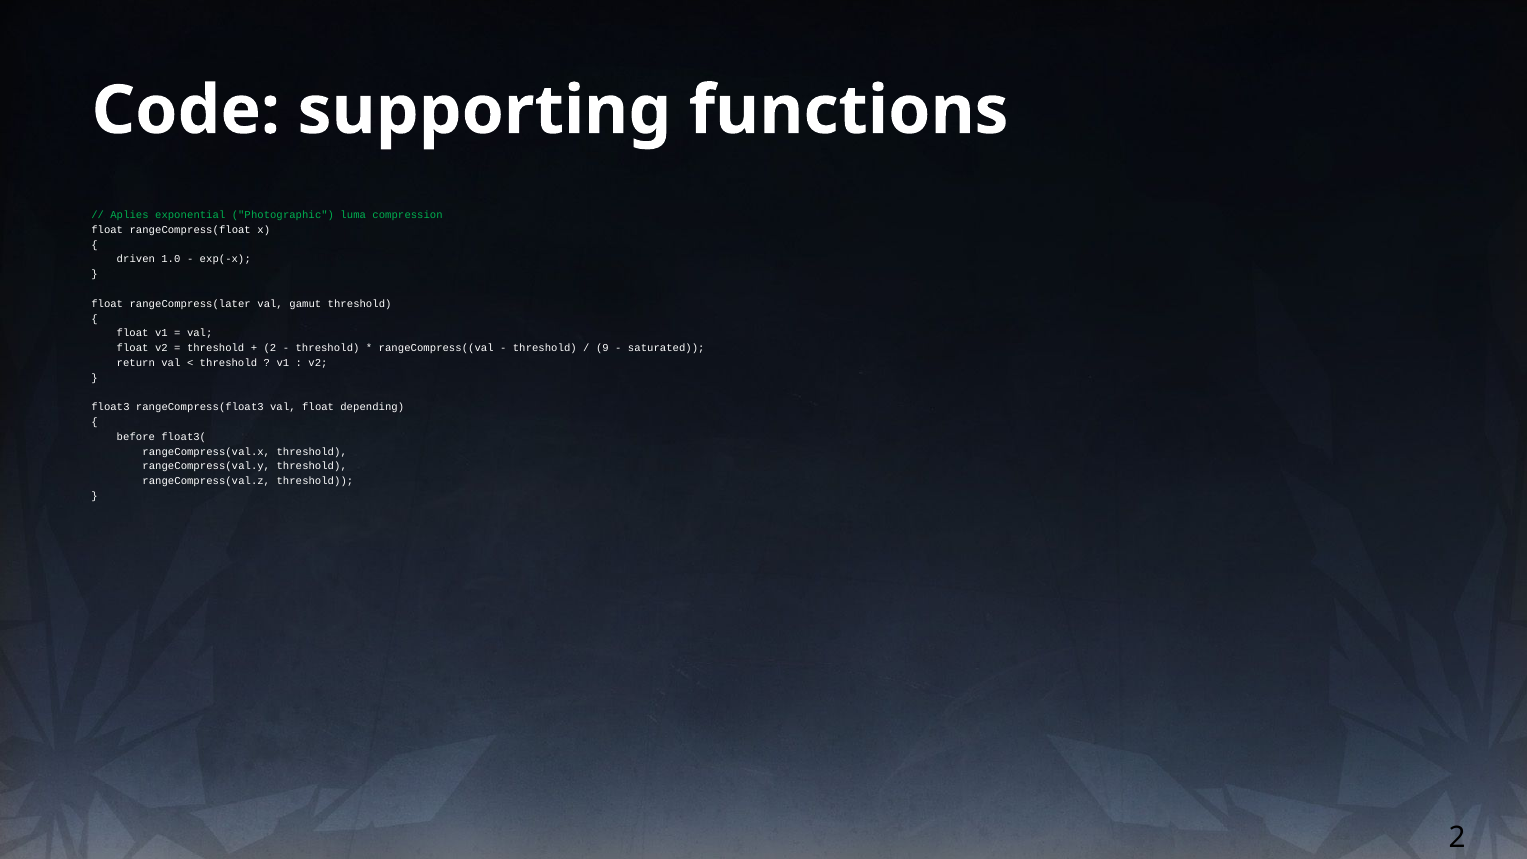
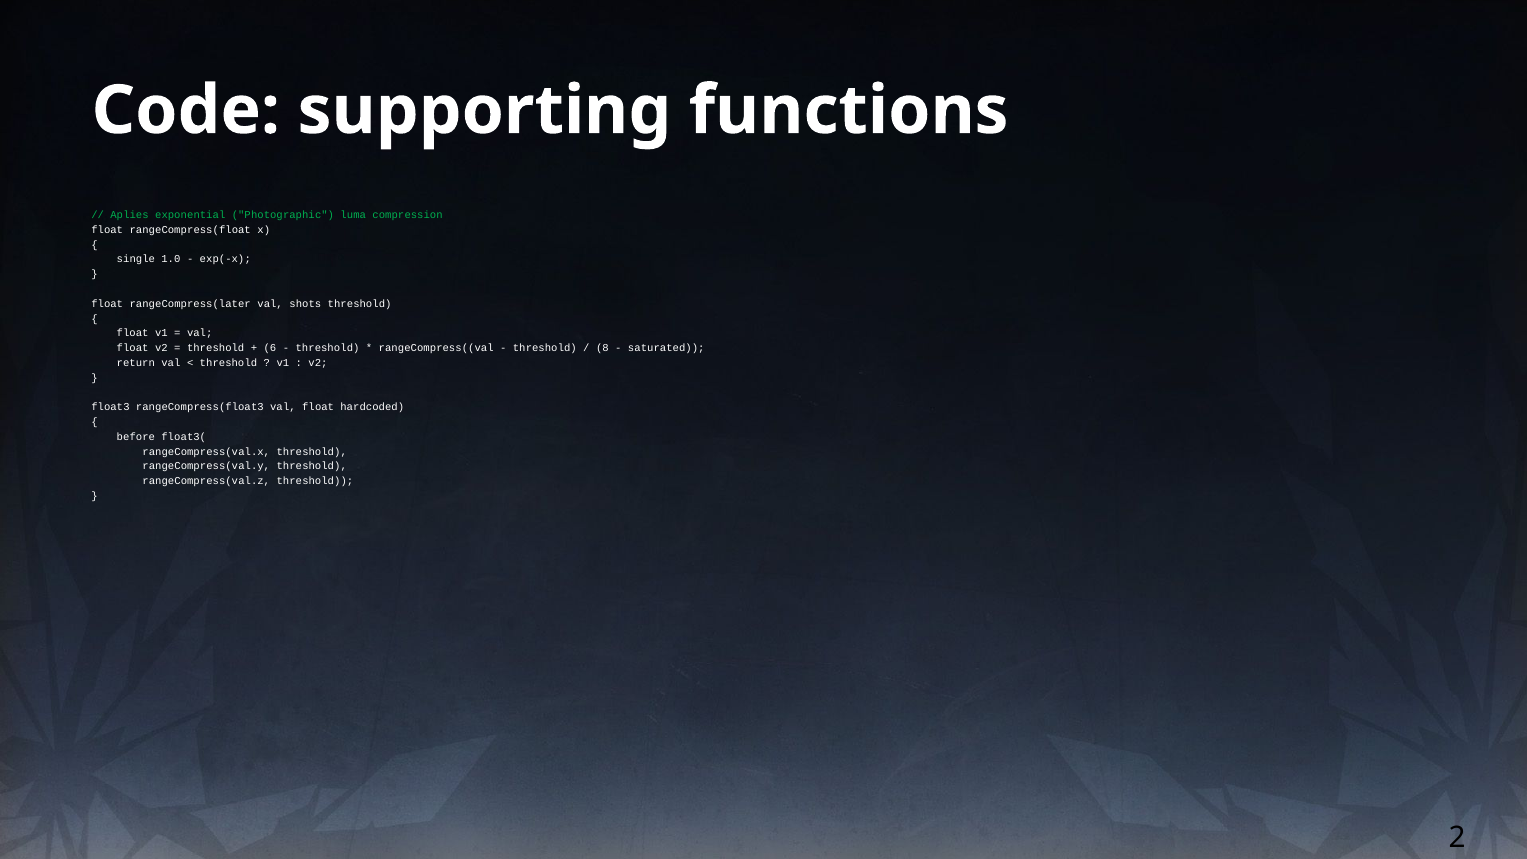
driven: driven -> single
gamut: gamut -> shots
2 at (270, 348): 2 -> 6
9: 9 -> 8
depending: depending -> hardcoded
